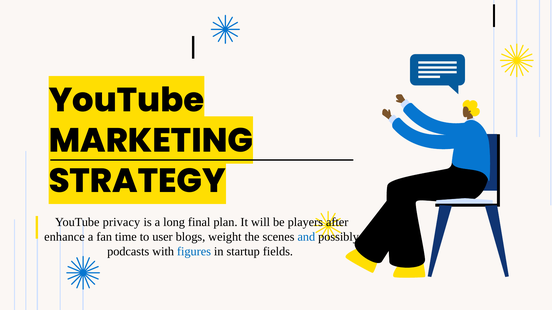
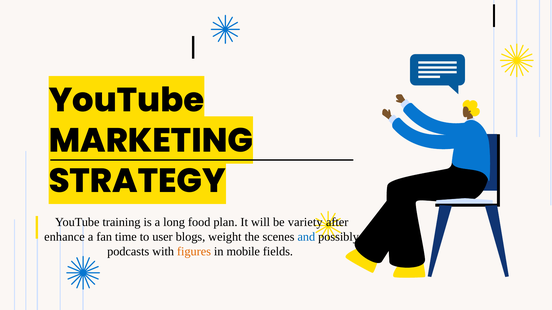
privacy: privacy -> training
final: final -> food
players: players -> variety
figures colour: blue -> orange
startup: startup -> mobile
